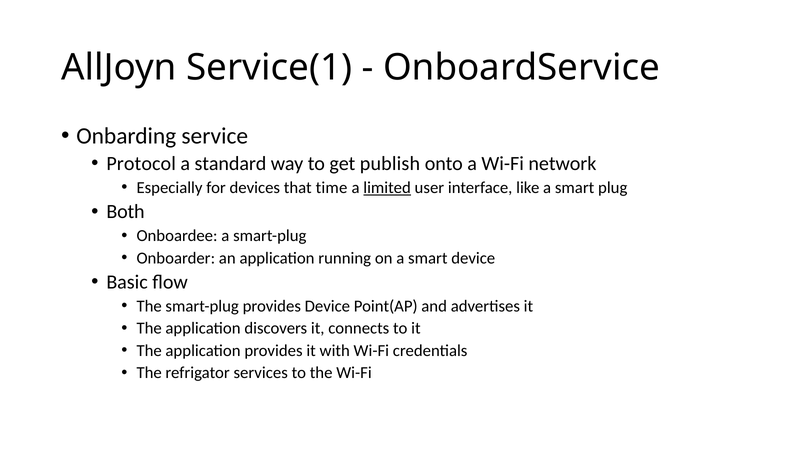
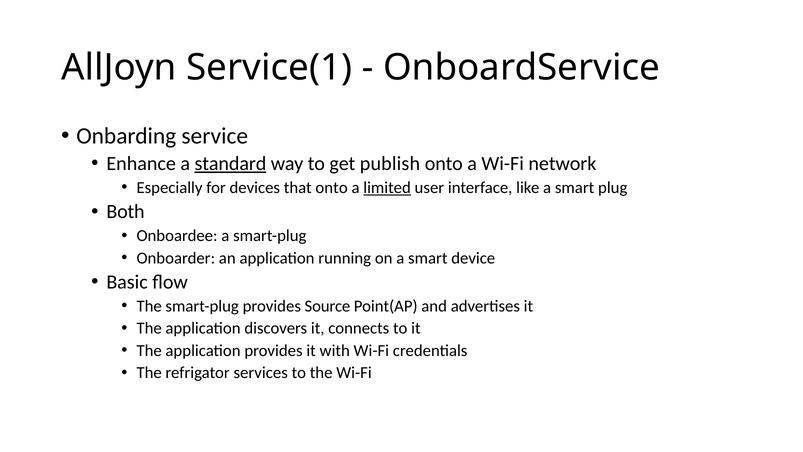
Protocol: Protocol -> Enhance
standard underline: none -> present
that time: time -> onto
provides Device: Device -> Source
